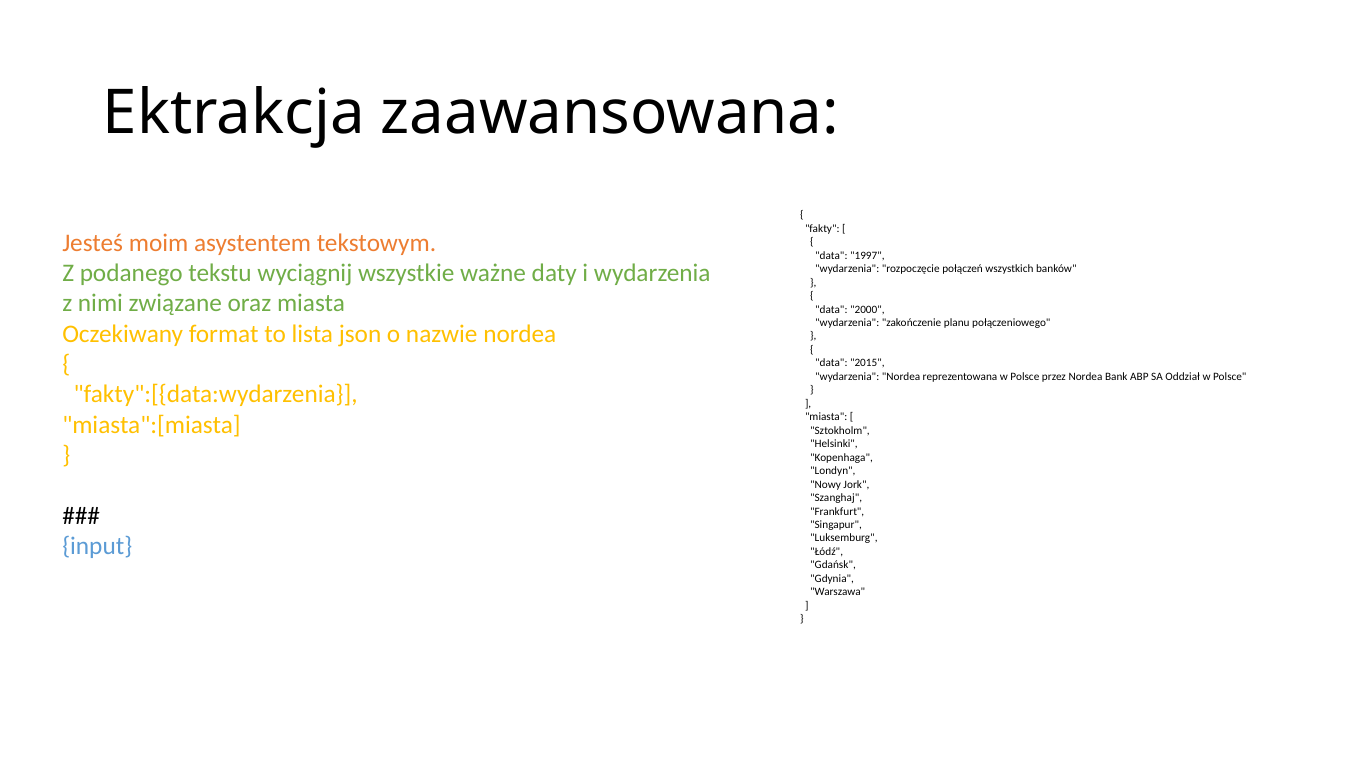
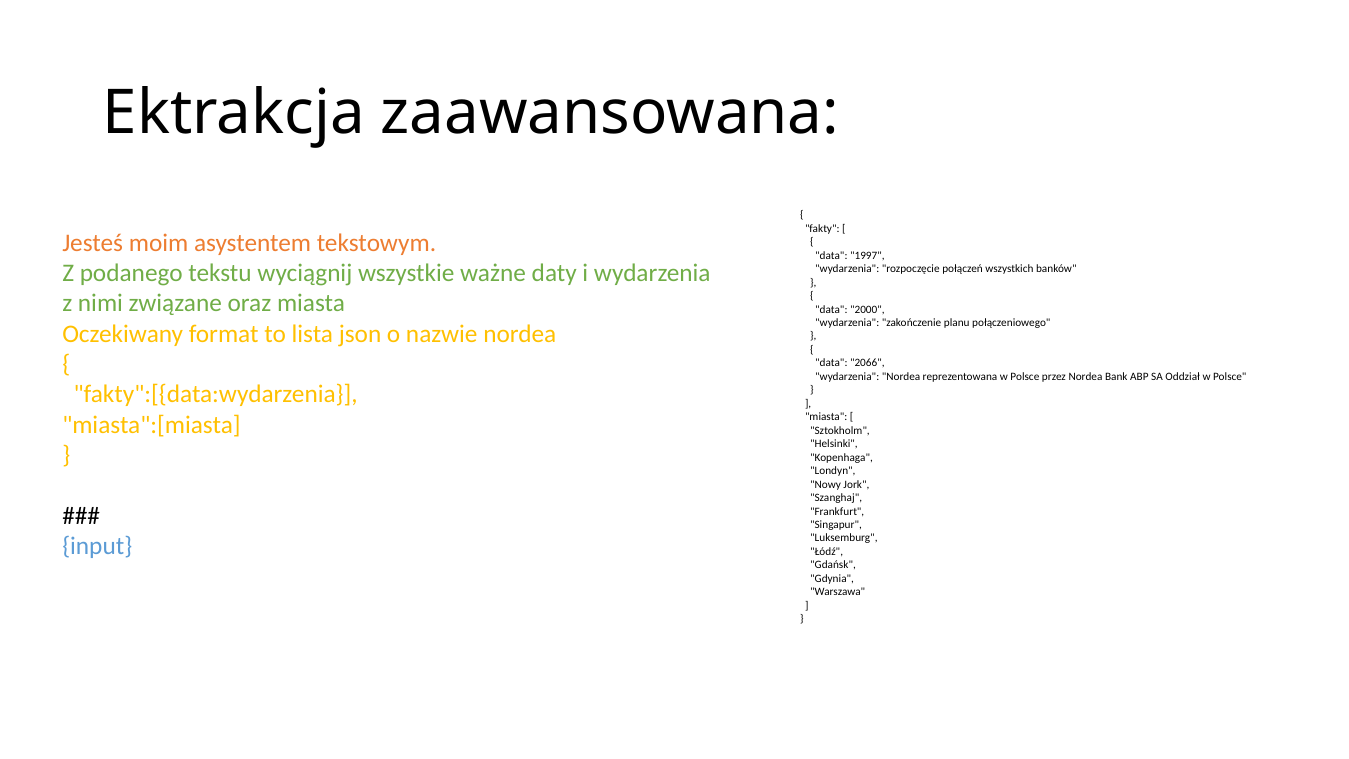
2015: 2015 -> 2066
